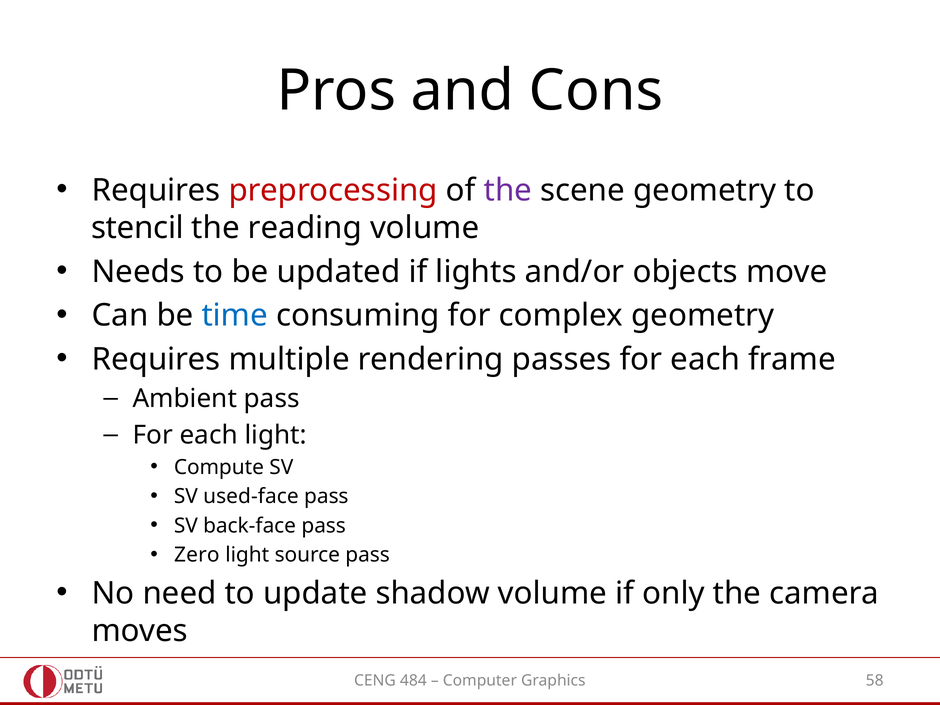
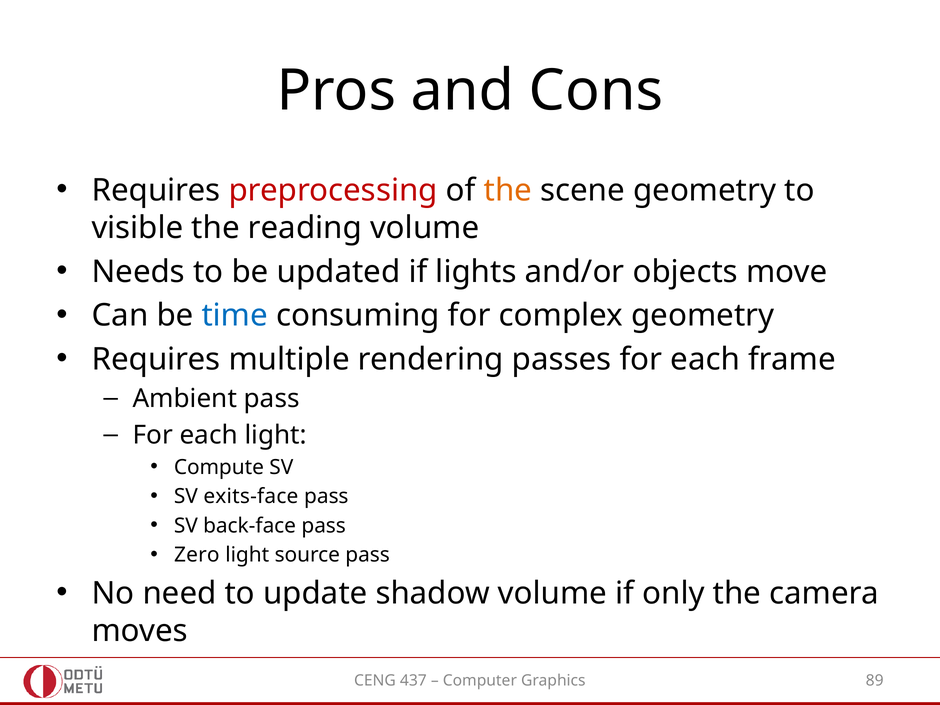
the at (508, 190) colour: purple -> orange
stencil: stencil -> visible
used-face: used-face -> exits-face
484: 484 -> 437
58: 58 -> 89
